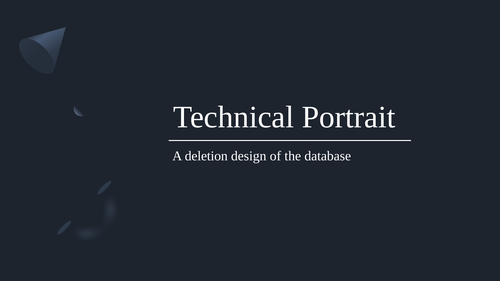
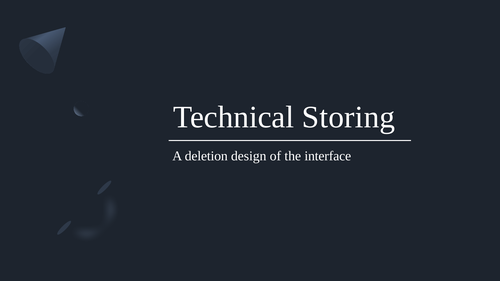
Portrait: Portrait -> Storing
database: database -> interface
